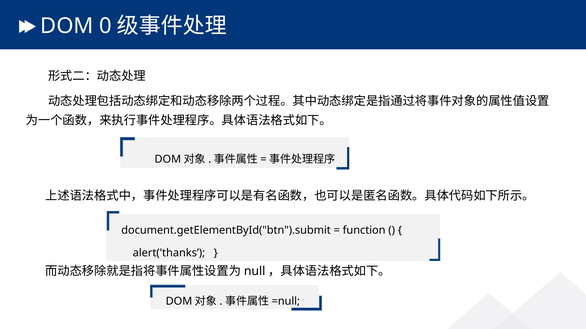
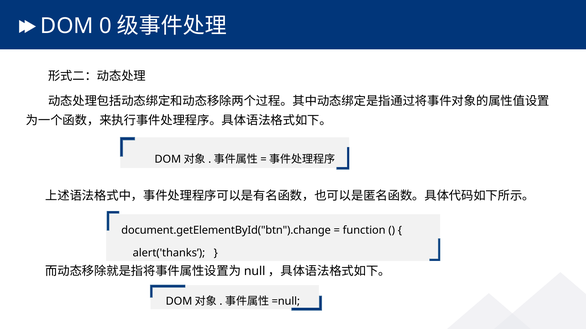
document.getElementById("btn").submit: document.getElementById("btn").submit -> document.getElementById("btn").change
